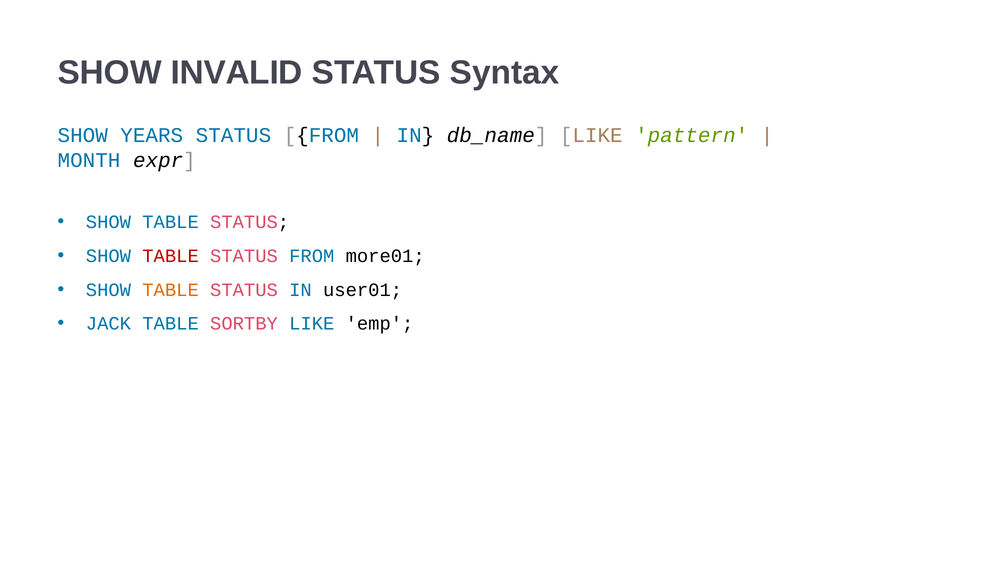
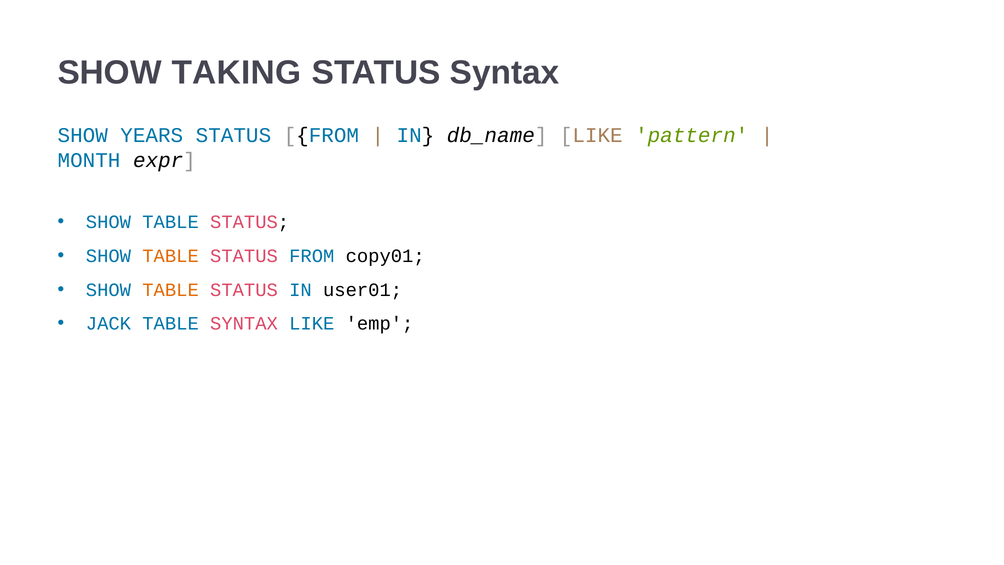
INVALID: INVALID -> TAKING
TABLE at (171, 256) colour: red -> orange
more01: more01 -> copy01
TABLE SORTBY: SORTBY -> SYNTAX
